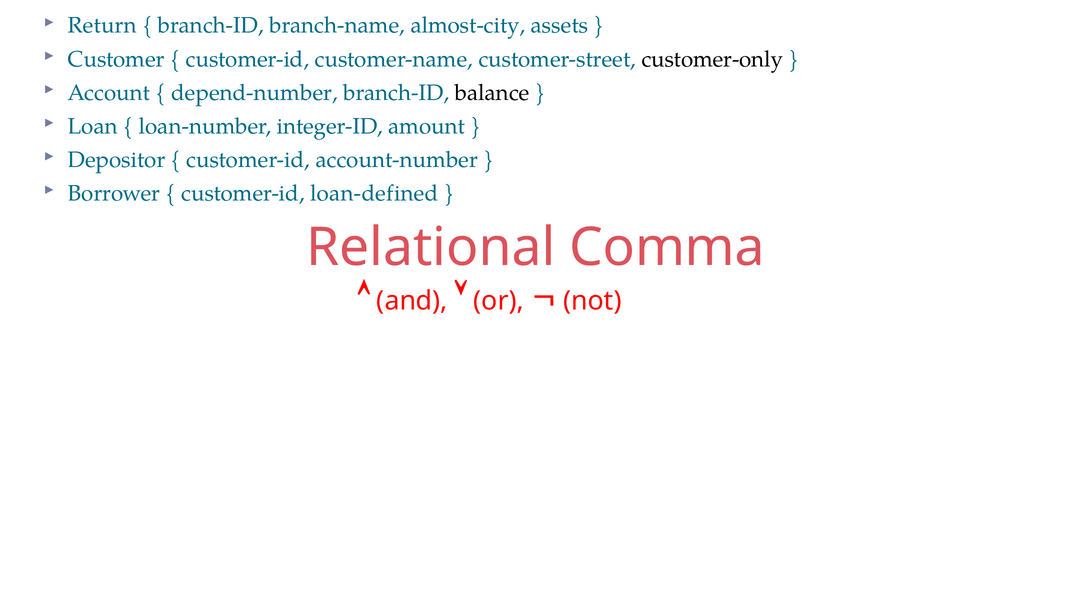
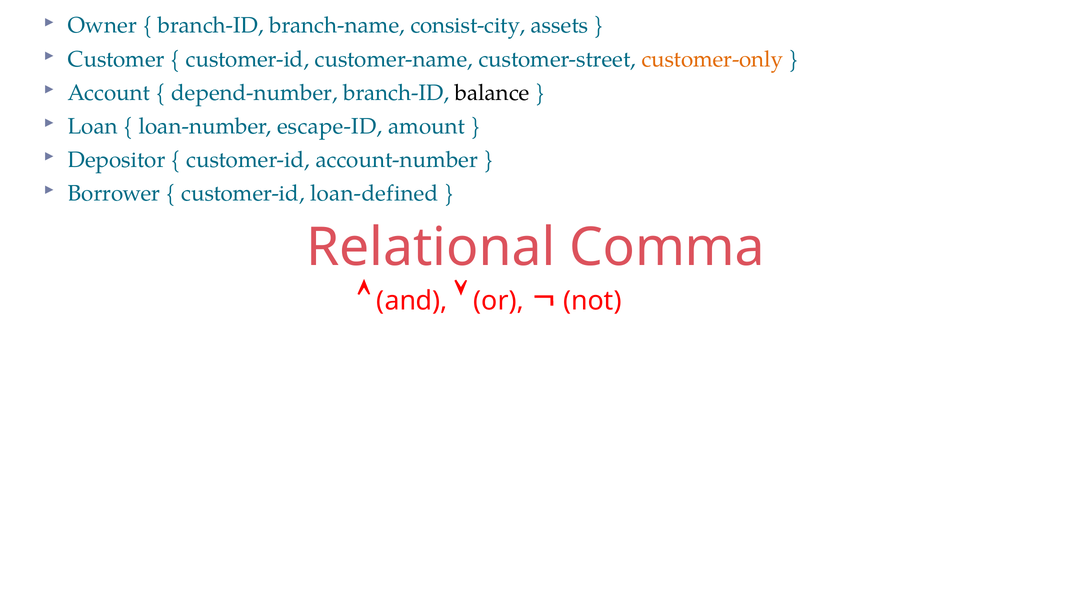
Return: Return -> Owner
almost-city: almost-city -> consist-city
customer-only colour: black -> orange
integer-ID: integer-ID -> escape-ID
